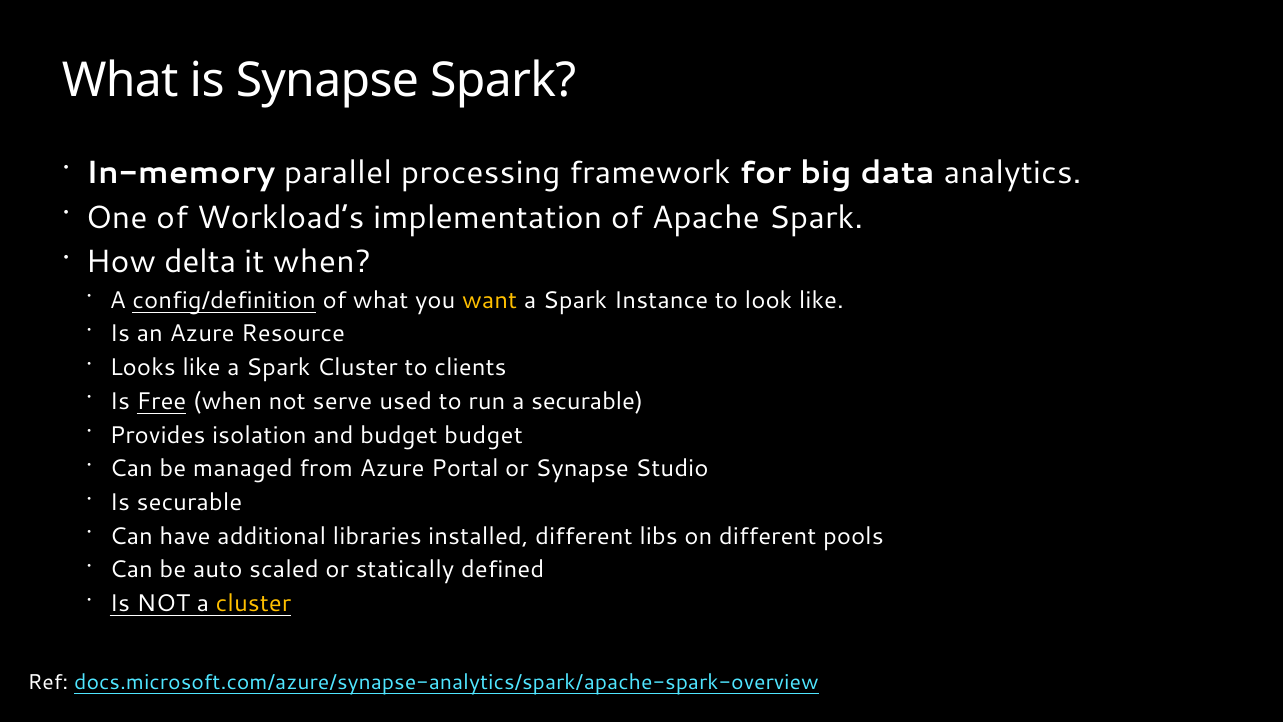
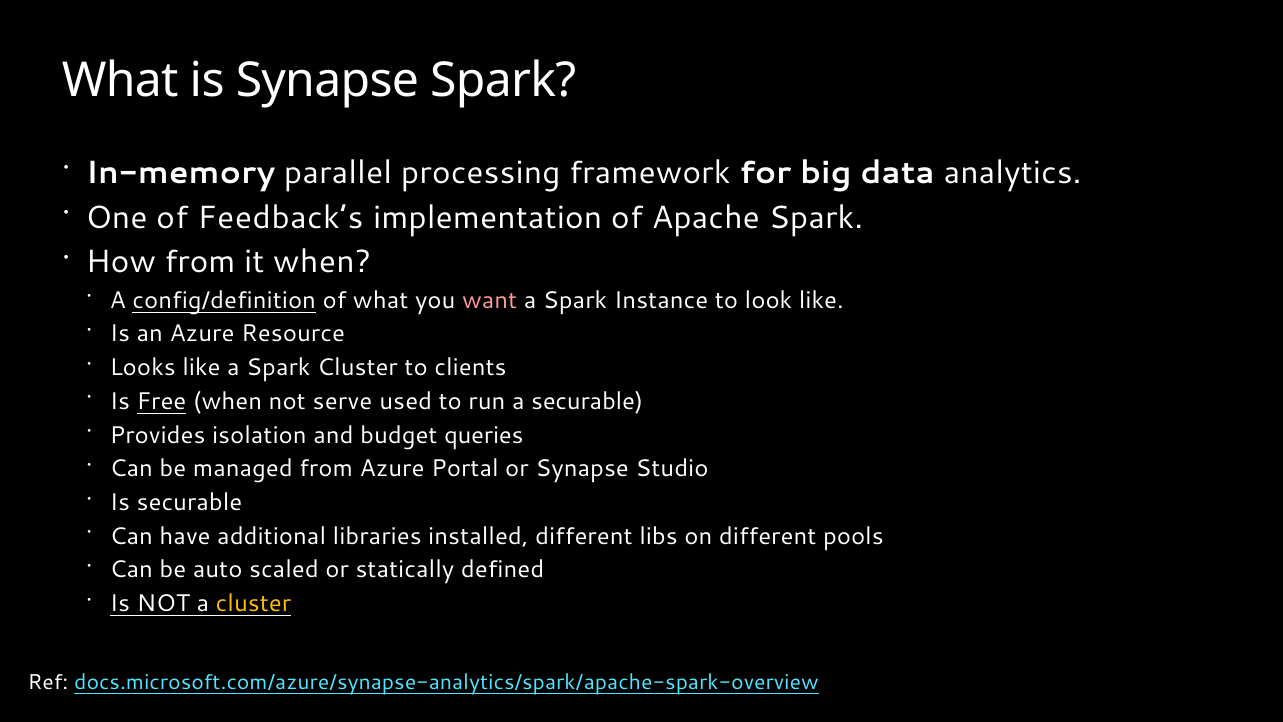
Workload’s: Workload’s -> Feedback’s
How delta: delta -> from
want colour: yellow -> pink
budget budget: budget -> queries
